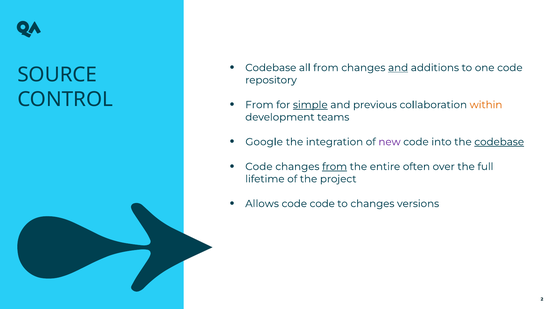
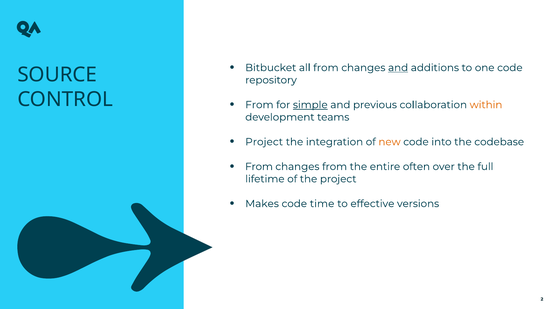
Codebase at (271, 68): Codebase -> Bitbucket
Google at (264, 142): Google -> Project
new colour: purple -> orange
codebase at (499, 142) underline: present -> none
Code at (259, 167): Code -> From
from at (335, 167) underline: present -> none
Allows: Allows -> Makes
code code: code -> time
to changes: changes -> effective
